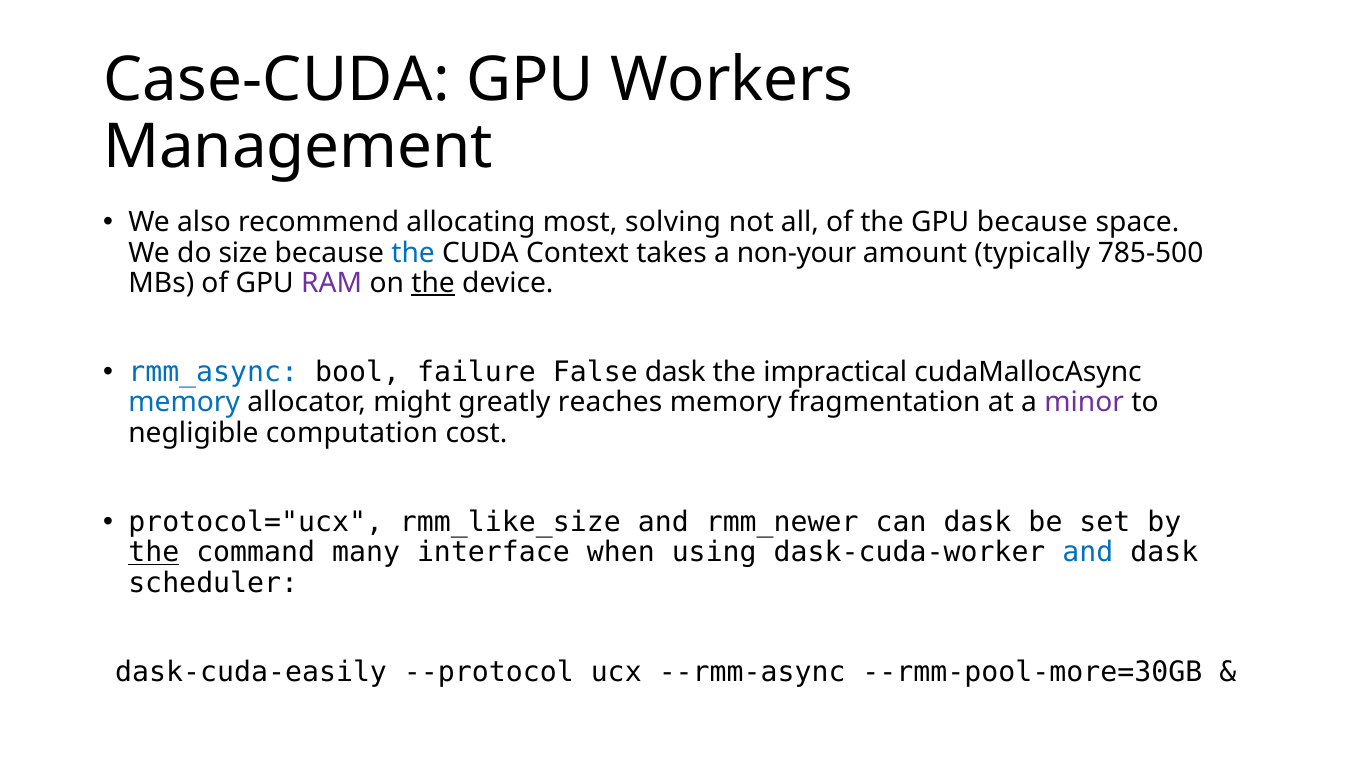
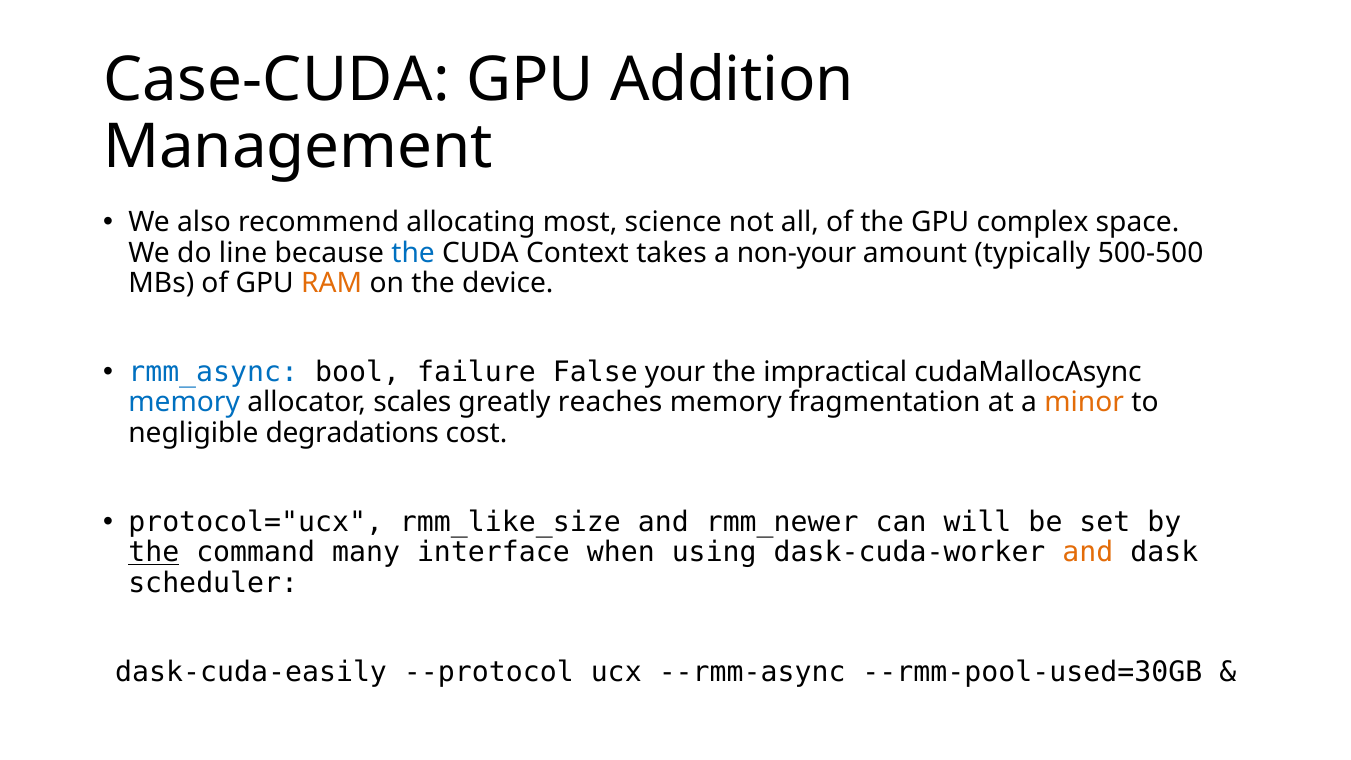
Workers: Workers -> Addition
solving: solving -> science
GPU because: because -> complex
size: size -> line
785-500: 785-500 -> 500-500
RAM colour: purple -> orange
the at (433, 283) underline: present -> none
False dask: dask -> your
might: might -> scales
minor colour: purple -> orange
computation: computation -> degradations
can dask: dask -> will
and at (1088, 552) colour: blue -> orange
--rmm-pool-more=30GB: --rmm-pool-more=30GB -> --rmm-pool-used=30GB
